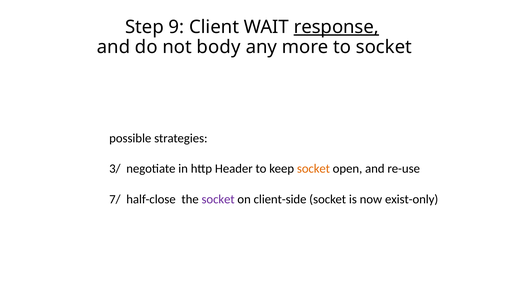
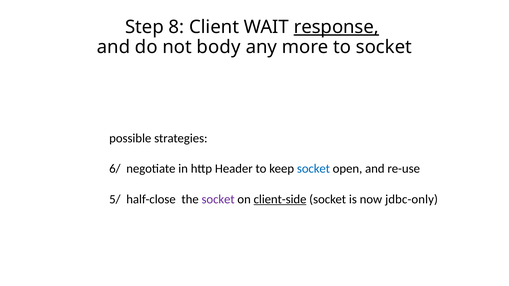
9: 9 -> 8
3/: 3/ -> 6/
socket at (313, 169) colour: orange -> blue
7/: 7/ -> 5/
client-side underline: none -> present
exist-only: exist-only -> jdbc-only
